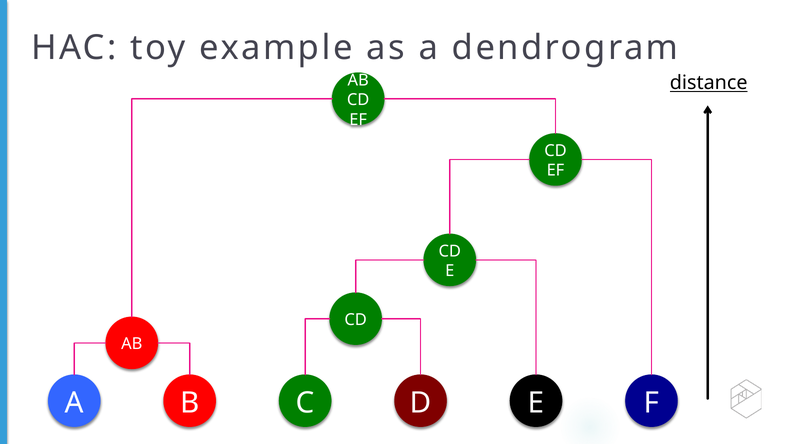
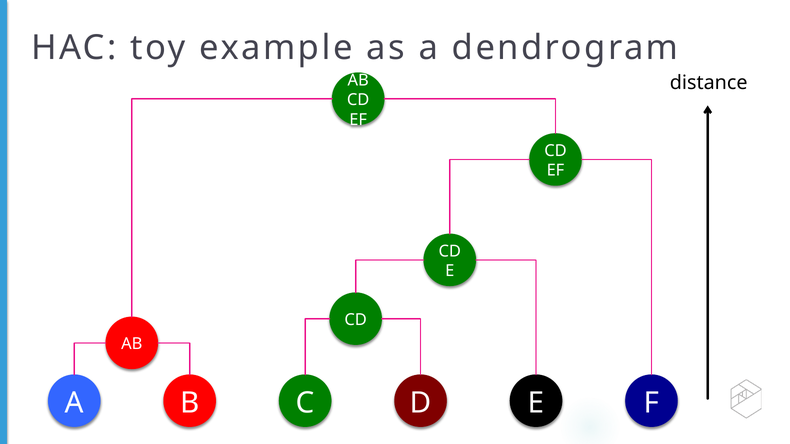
distance underline: present -> none
